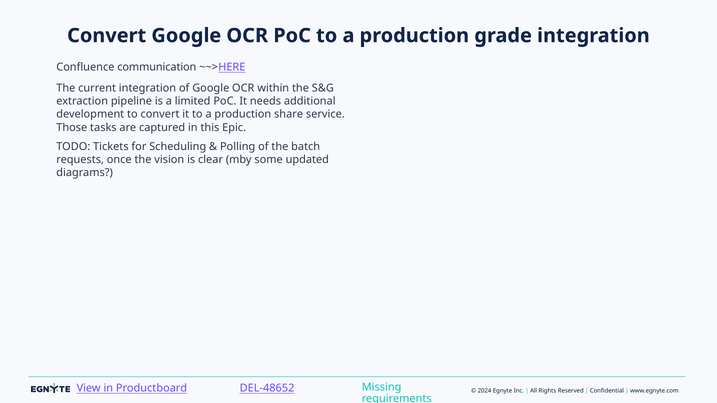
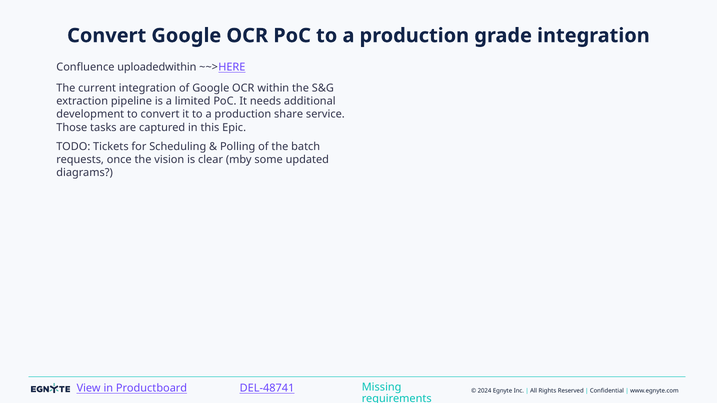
communication: communication -> uploadedwithin
DEL-48652: DEL-48652 -> DEL-48741
